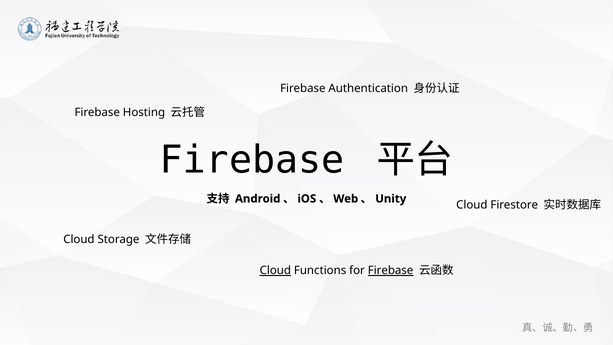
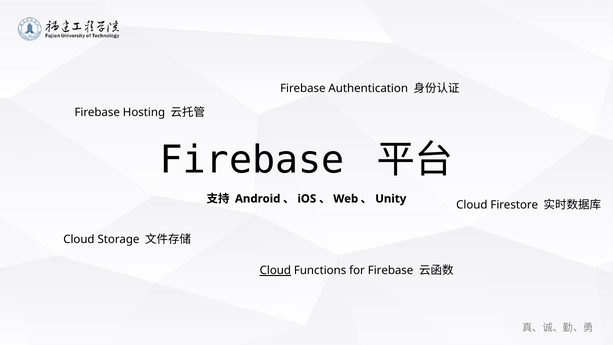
Firebase at (391, 270) underline: present -> none
